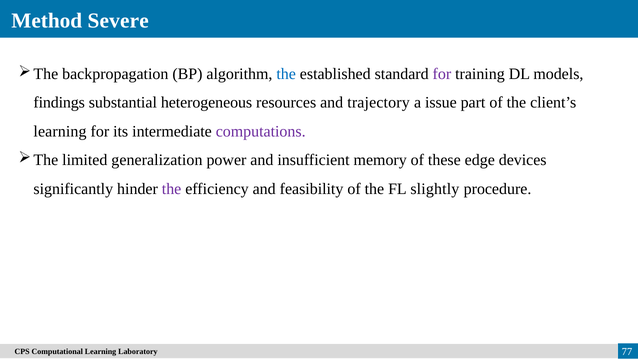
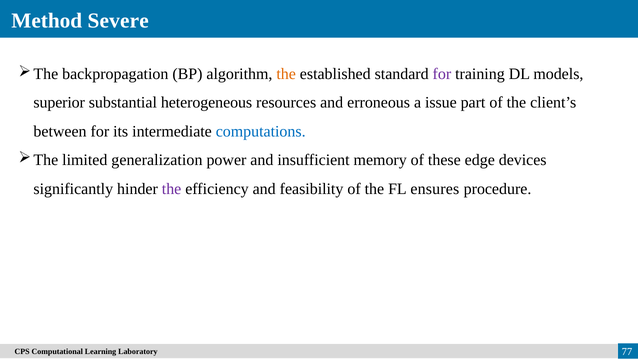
the at (286, 74) colour: blue -> orange
findings: findings -> superior
trajectory: trajectory -> erroneous
learning at (60, 131): learning -> between
computations colour: purple -> blue
slightly: slightly -> ensures
